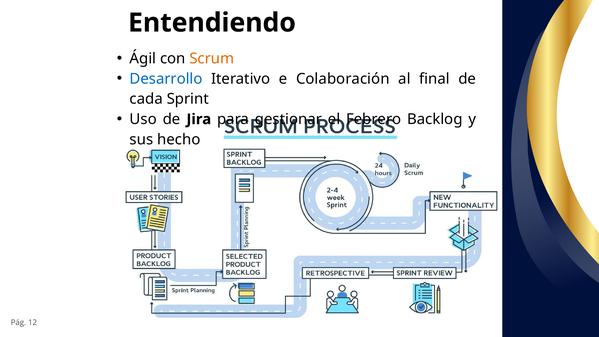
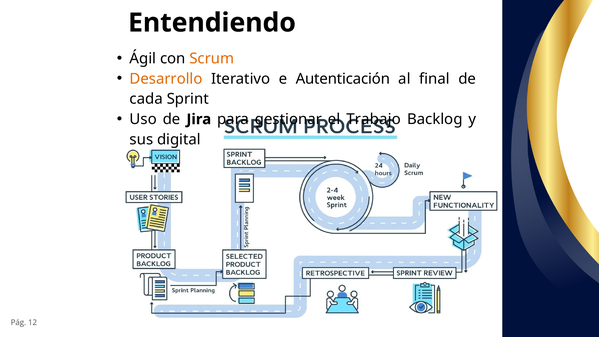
Desarrollo colour: blue -> orange
Colaboración: Colaboración -> Autenticación
Febrero: Febrero -> Trabajo
hecho: hecho -> digital
